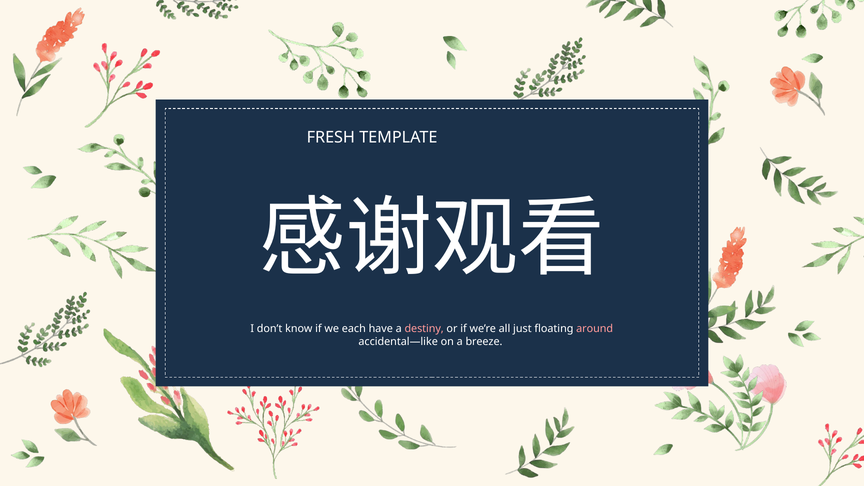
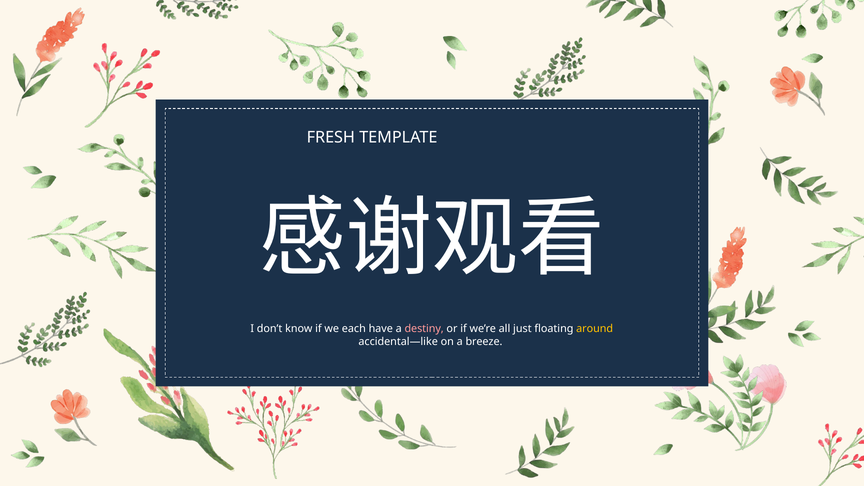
around colour: pink -> yellow
